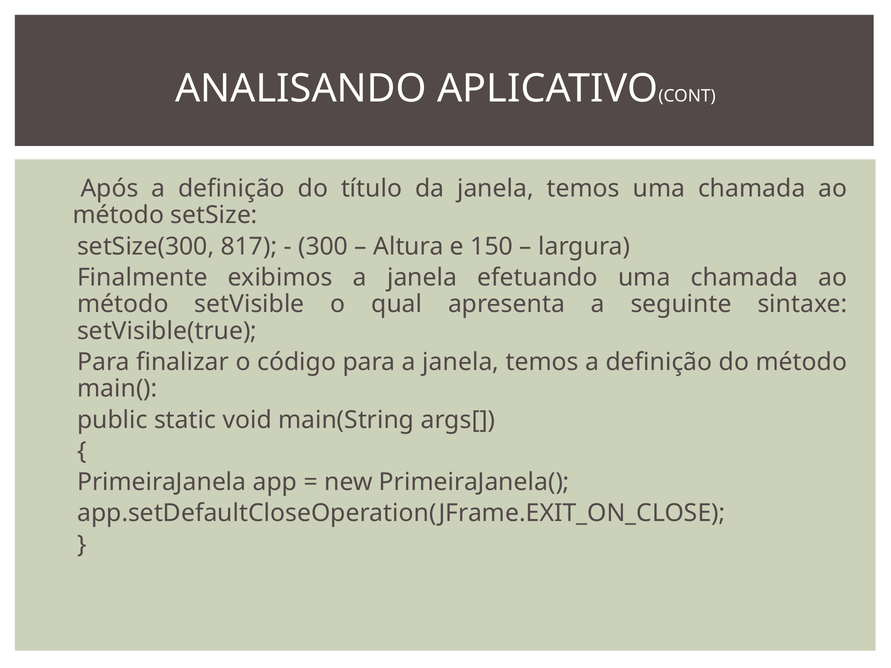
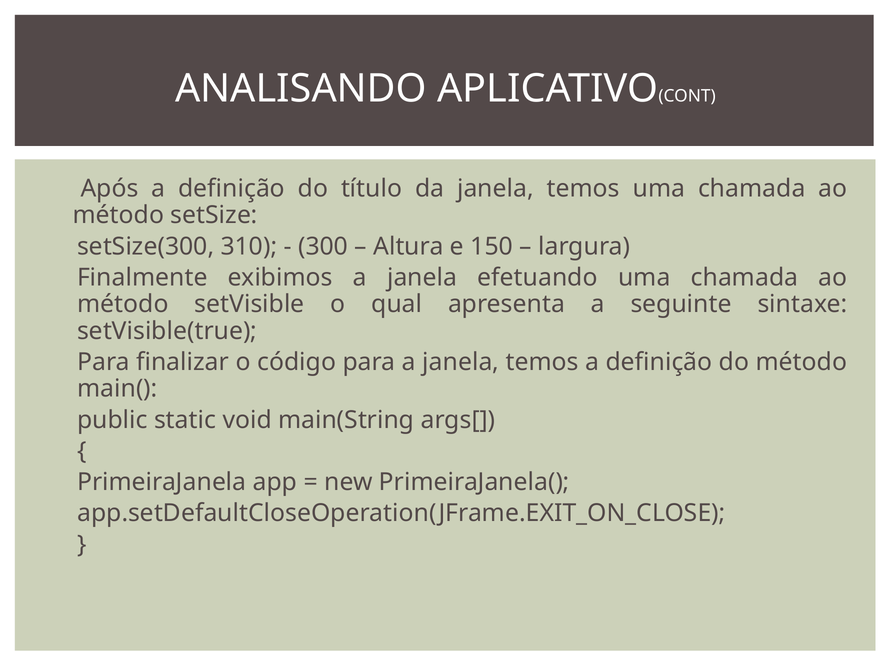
817: 817 -> 310
